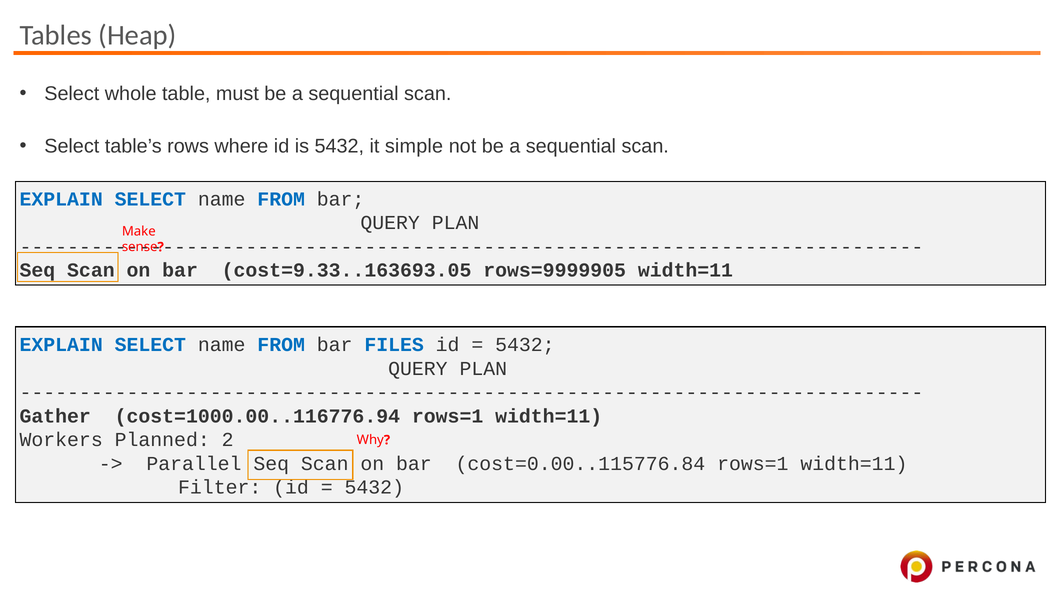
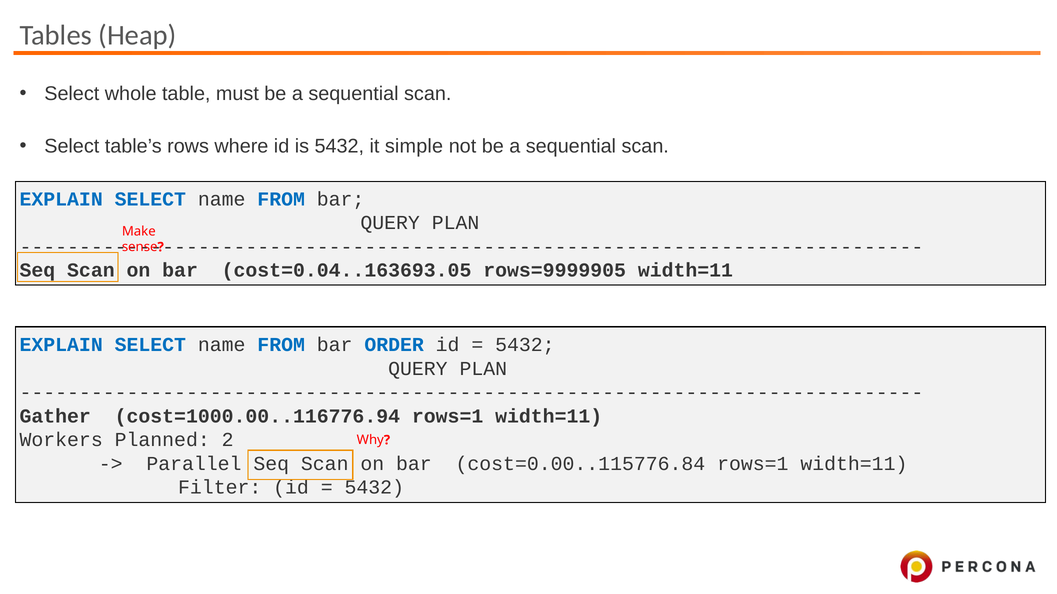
cost=9.33..163693.05: cost=9.33..163693.05 -> cost=0.04..163693.05
FILES: FILES -> ORDER
